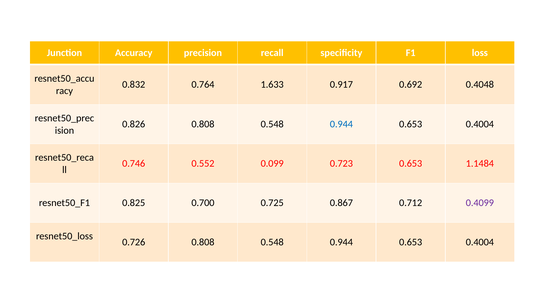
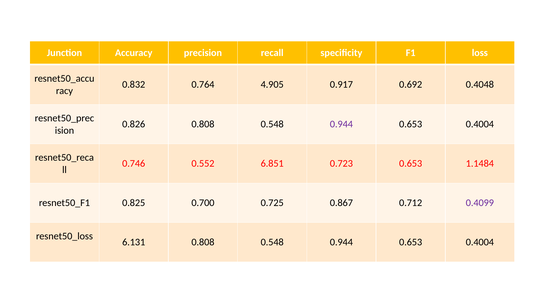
1.633: 1.633 -> 4.905
0.944 at (341, 124) colour: blue -> purple
0.099: 0.099 -> 6.851
0.726: 0.726 -> 6.131
